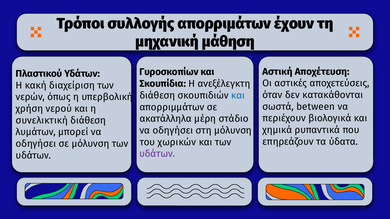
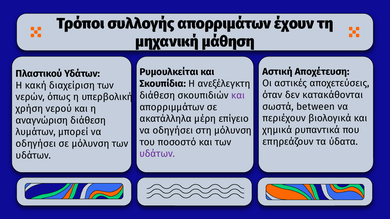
Γυροσκοπίων: Γυροσκοπίων -> Ρυμουλκείται
και at (238, 96) colour: blue -> purple
στάδιο: στάδιο -> επίγειο
συνελικτική: συνελικτική -> αναγνώριση
χωρικών: χωρικών -> ποσοστό
